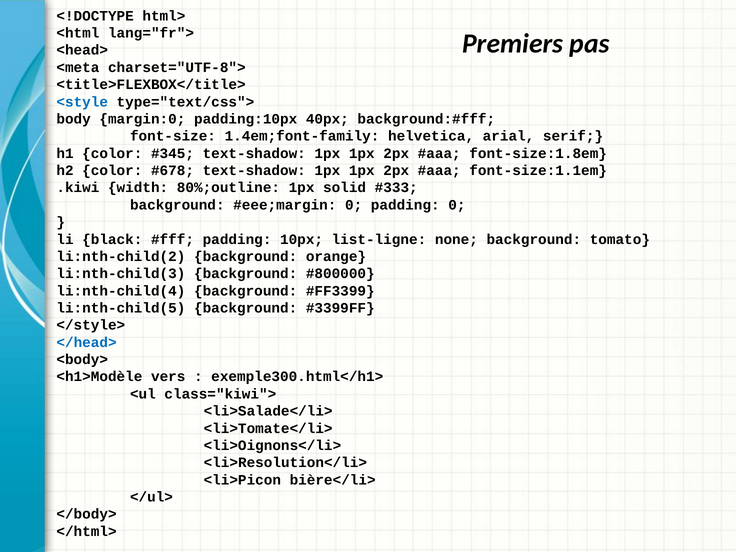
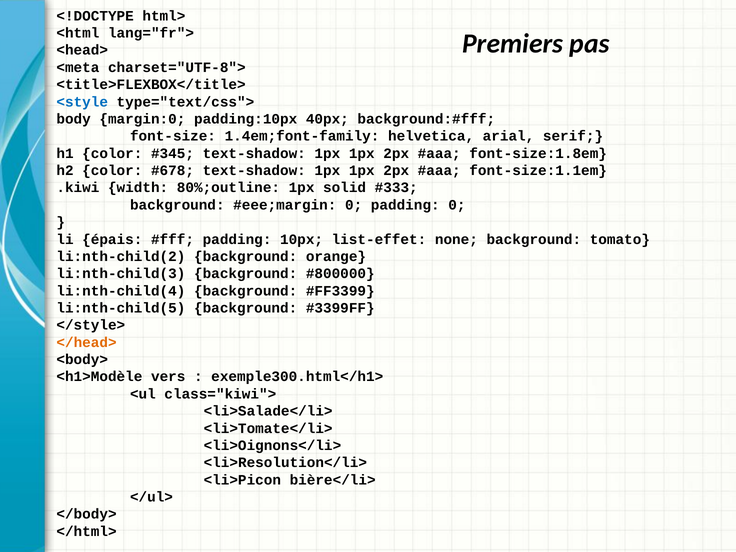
black: black -> épais
list-ligne: list-ligne -> list-effet
</head> colour: blue -> orange
